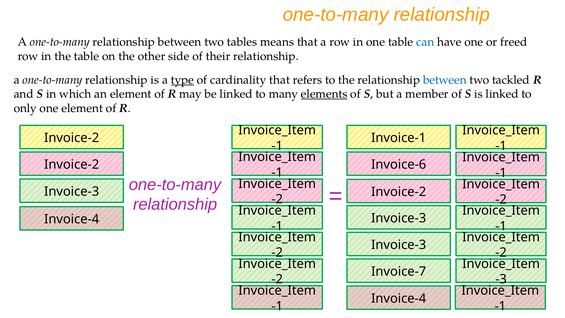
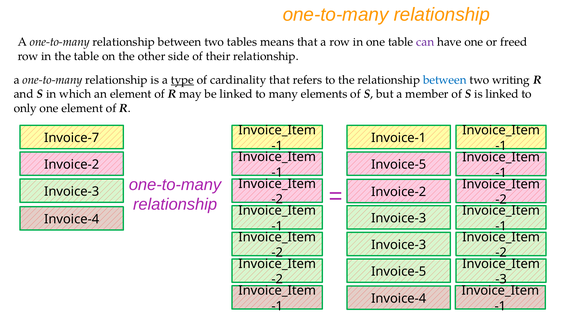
can colour: blue -> purple
tackled: tackled -> writing
elements underline: present -> none
Invoice-2 at (72, 138): Invoice-2 -> Invoice-7
Invoice-6 at (399, 165): Invoice-6 -> Invoice-5
Invoice-7 at (399, 271): Invoice-7 -> Invoice-5
